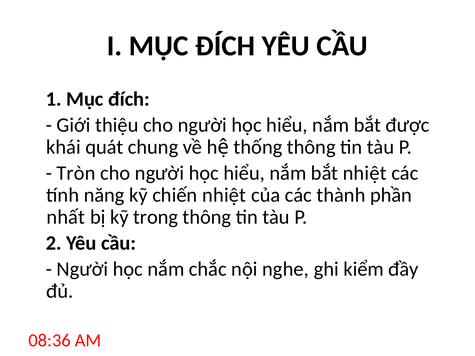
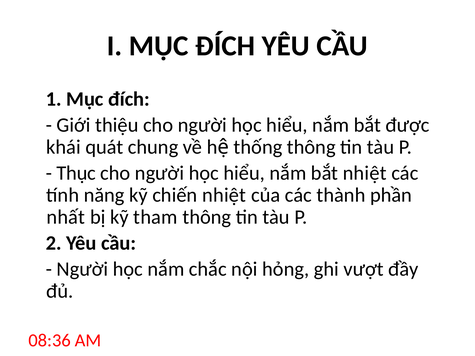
Tròn: Tròn -> Thục
trong: trong -> tham
nghe: nghe -> hỏng
kiểm: kiểm -> vượt
